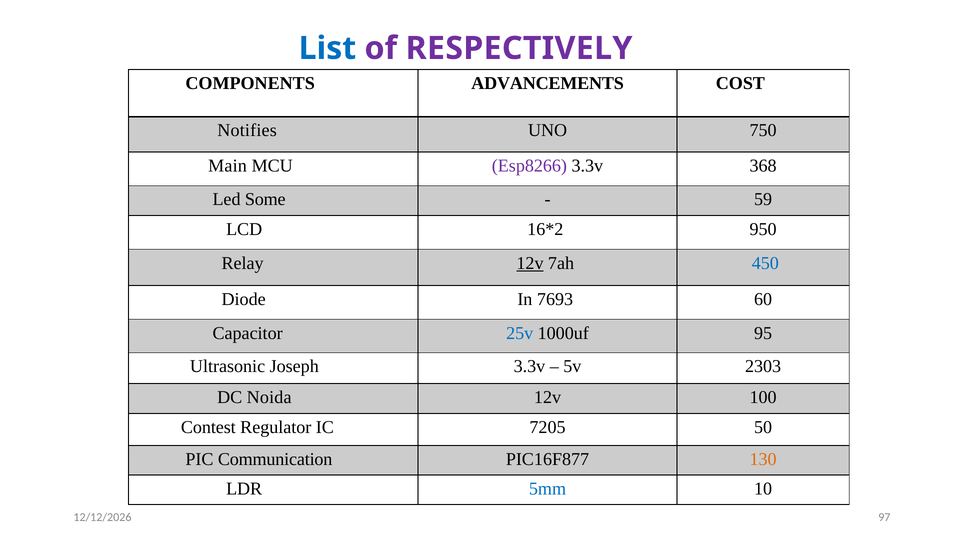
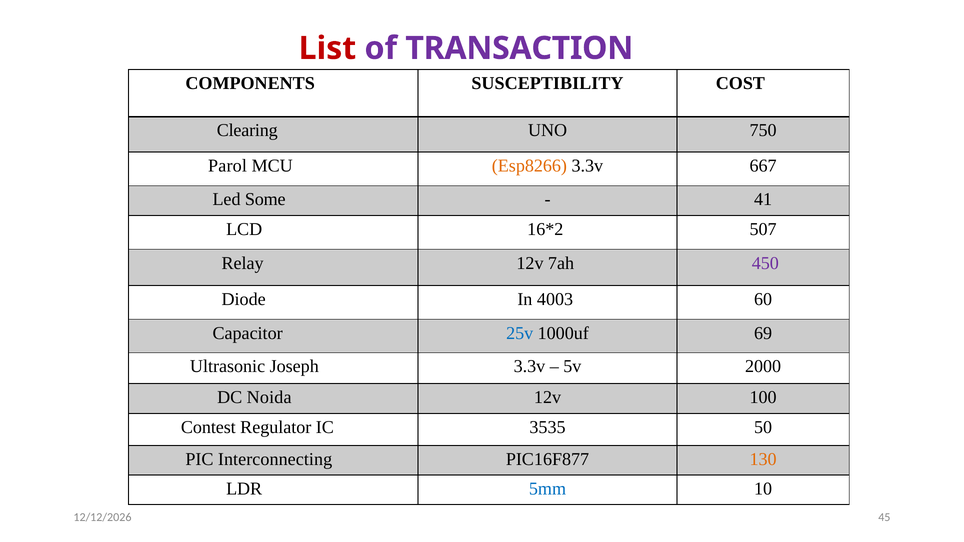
List colour: blue -> red
RESPECTIVELY: RESPECTIVELY -> TRANSACTION
ADVANCEMENTS: ADVANCEMENTS -> SUSCEPTIBILITY
Notifies: Notifies -> Clearing
Main: Main -> Parol
Esp8266 colour: purple -> orange
368: 368 -> 667
59: 59 -> 41
950: 950 -> 507
12v at (530, 263) underline: present -> none
450 colour: blue -> purple
7693: 7693 -> 4003
95: 95 -> 69
2303: 2303 -> 2000
7205: 7205 -> 3535
Communication: Communication -> Interconnecting
97: 97 -> 45
